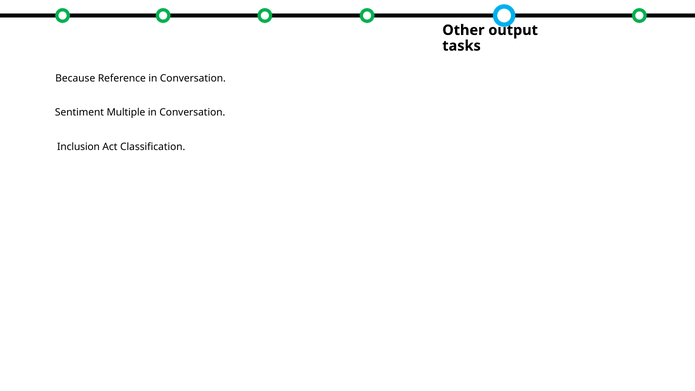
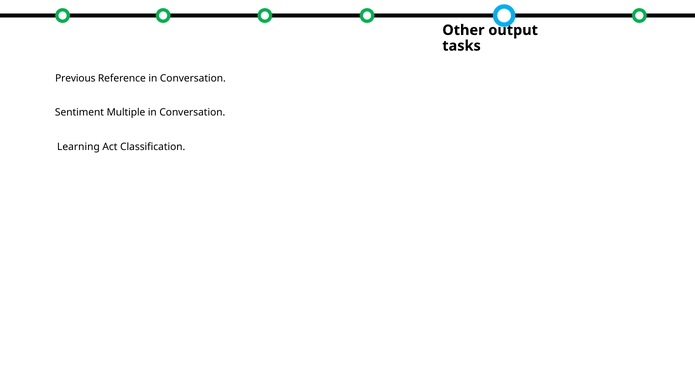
Because: Because -> Previous
Inclusion: Inclusion -> Learning
